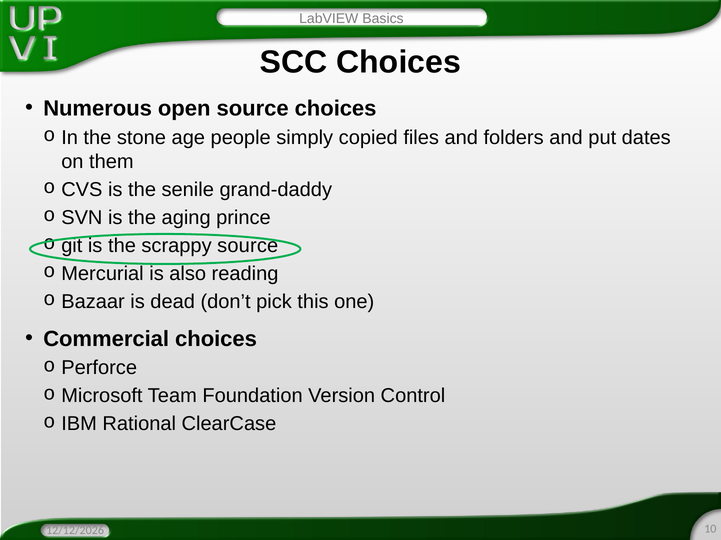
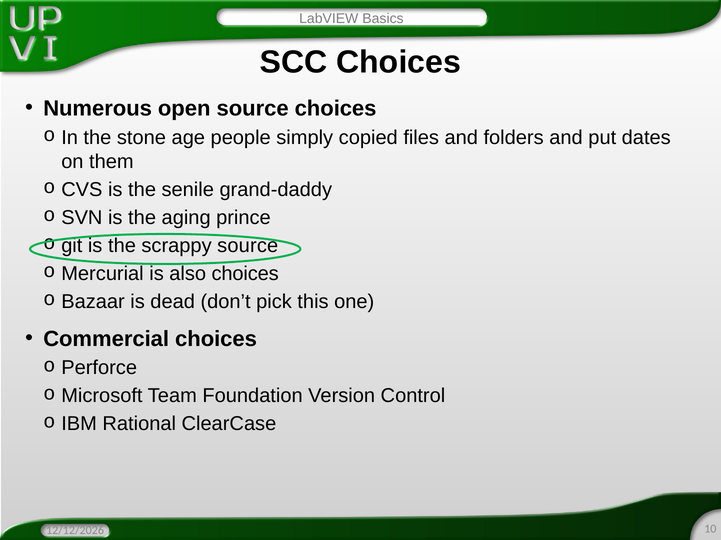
also reading: reading -> choices
